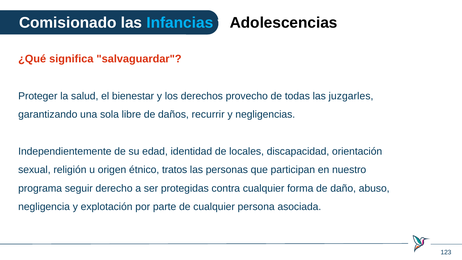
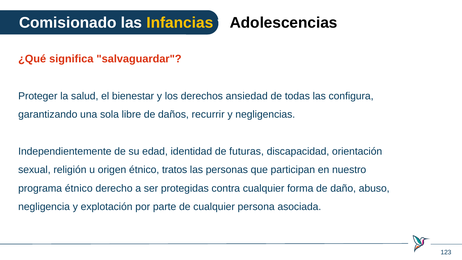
Infancias colour: light blue -> yellow
provecho: provecho -> ansiedad
juzgarles: juzgarles -> configura
locales: locales -> futuras
programa seguir: seguir -> étnico
